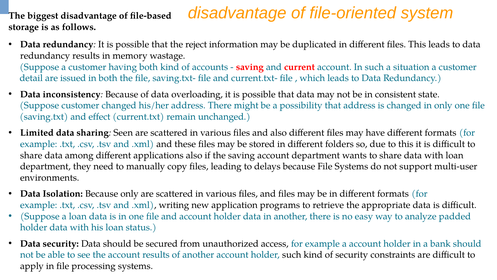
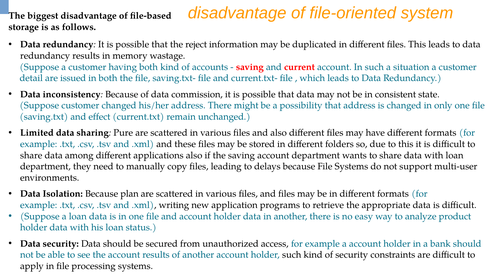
overloading: overloading -> commission
Seen: Seen -> Pure
Because only: only -> plan
padded: padded -> product
